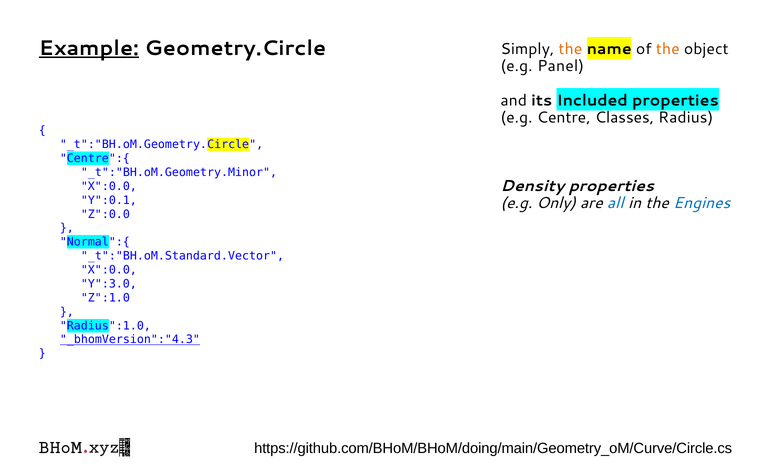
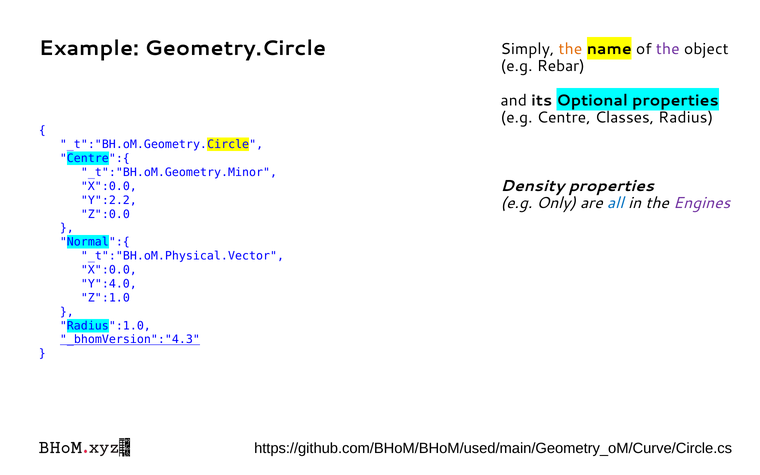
Example underline: present -> none
the at (668, 49) colour: orange -> purple
Panel: Panel -> Rebar
Included: Included -> Optional
Y":0.1: Y":0.1 -> Y":2.2
Engines colour: blue -> purple
_t":"BH.oM.Standard.Vector: _t":"BH.oM.Standard.Vector -> _t":"BH.oM.Physical.Vector
Y":3.0: Y":3.0 -> Y":4.0
https://github.com/BHoM/BHoM/doing/main/Geometry_oM/Curve/Circle.cs: https://github.com/BHoM/BHoM/doing/main/Geometry_oM/Curve/Circle.cs -> https://github.com/BHoM/BHoM/used/main/Geometry_oM/Curve/Circle.cs
